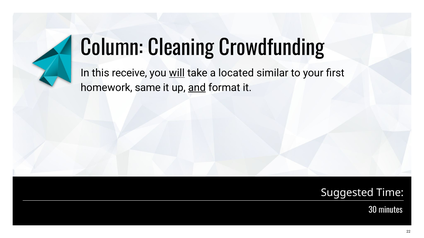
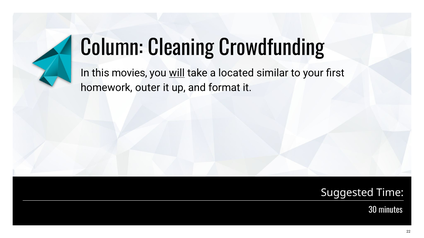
receive: receive -> movies
same: same -> outer
and underline: present -> none
